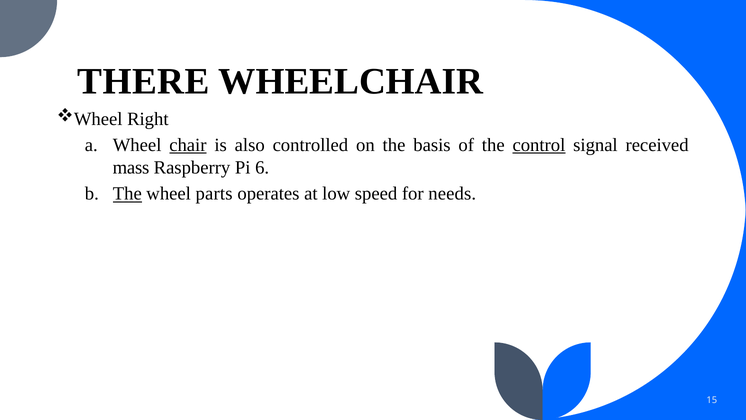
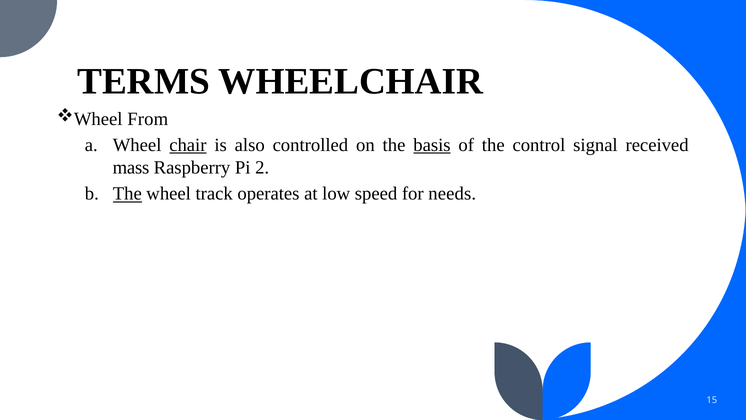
THERE: THERE -> TERMS
Right: Right -> From
basis underline: none -> present
control underline: present -> none
6: 6 -> 2
parts: parts -> track
